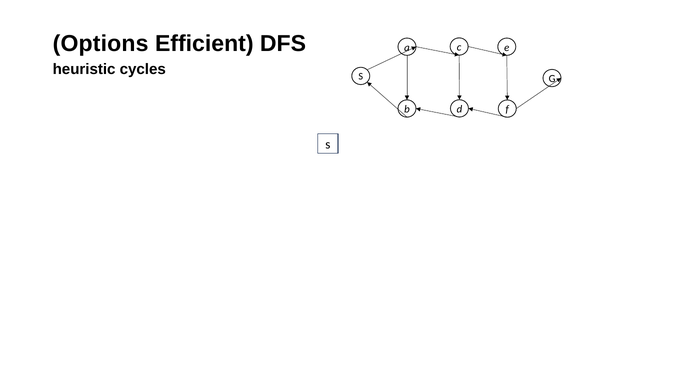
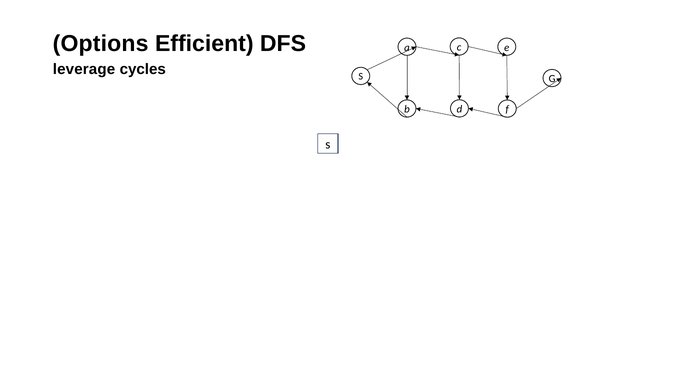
heuristic: heuristic -> leverage
